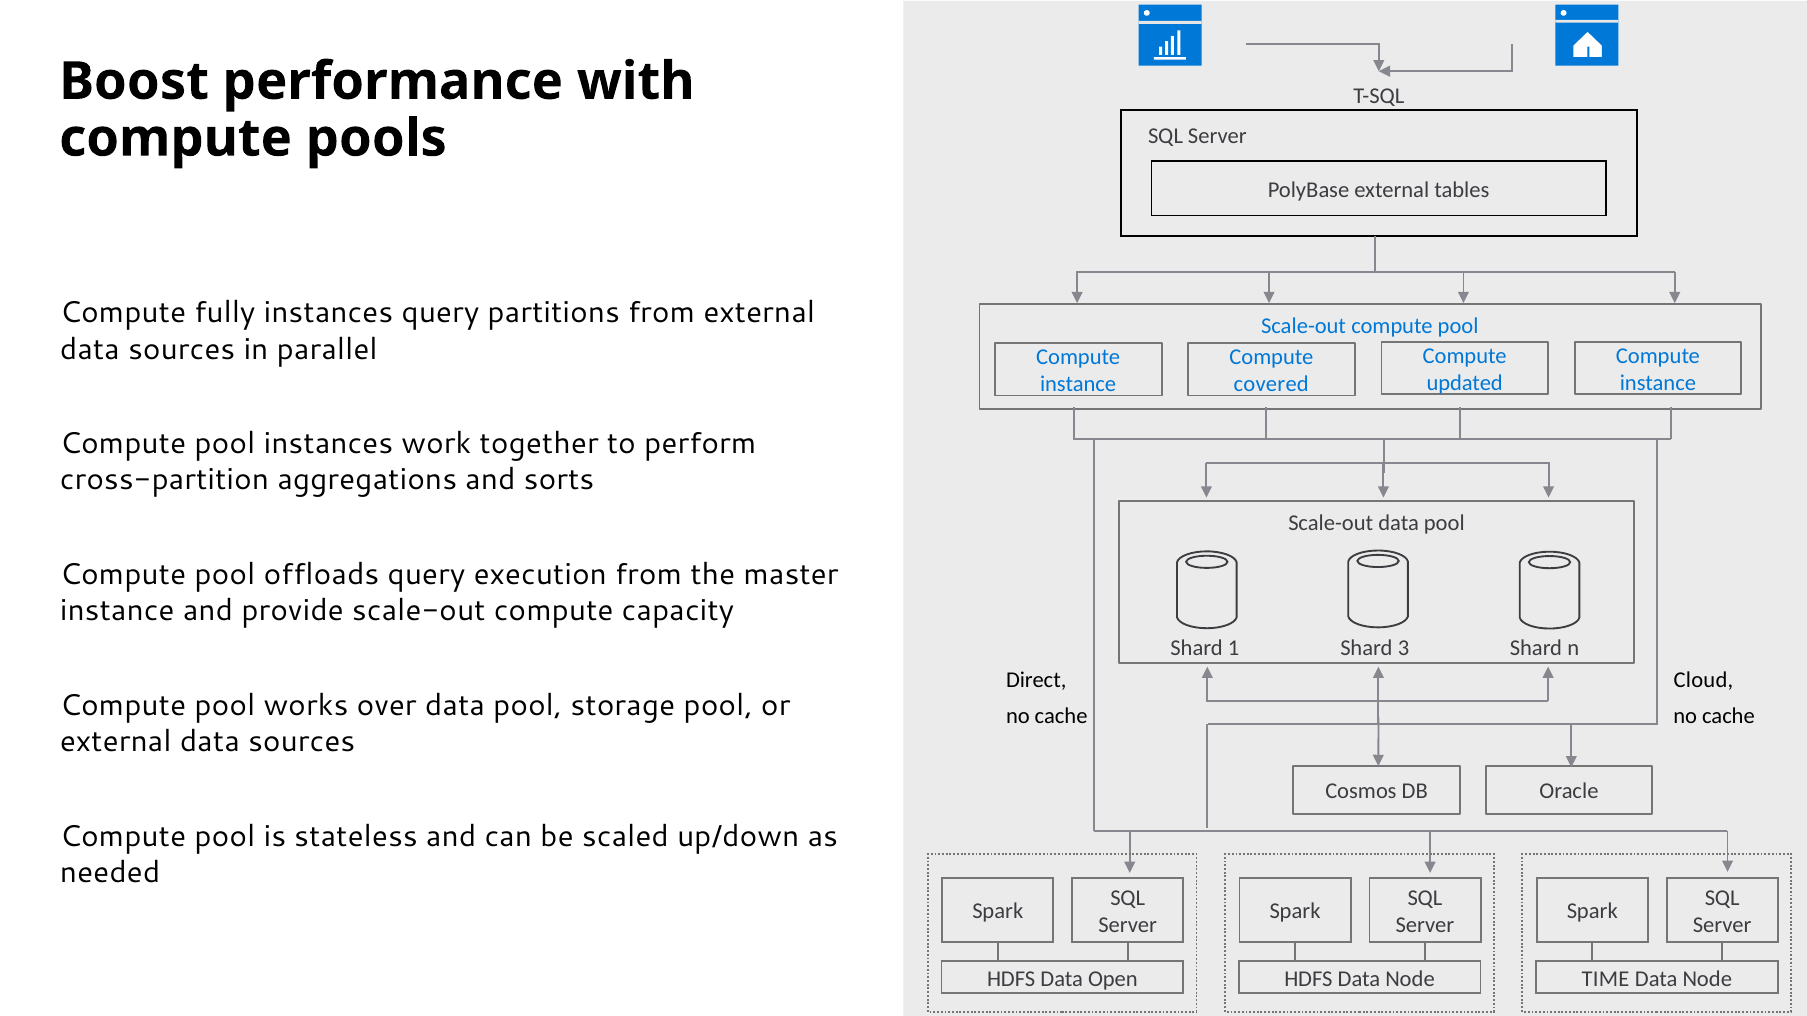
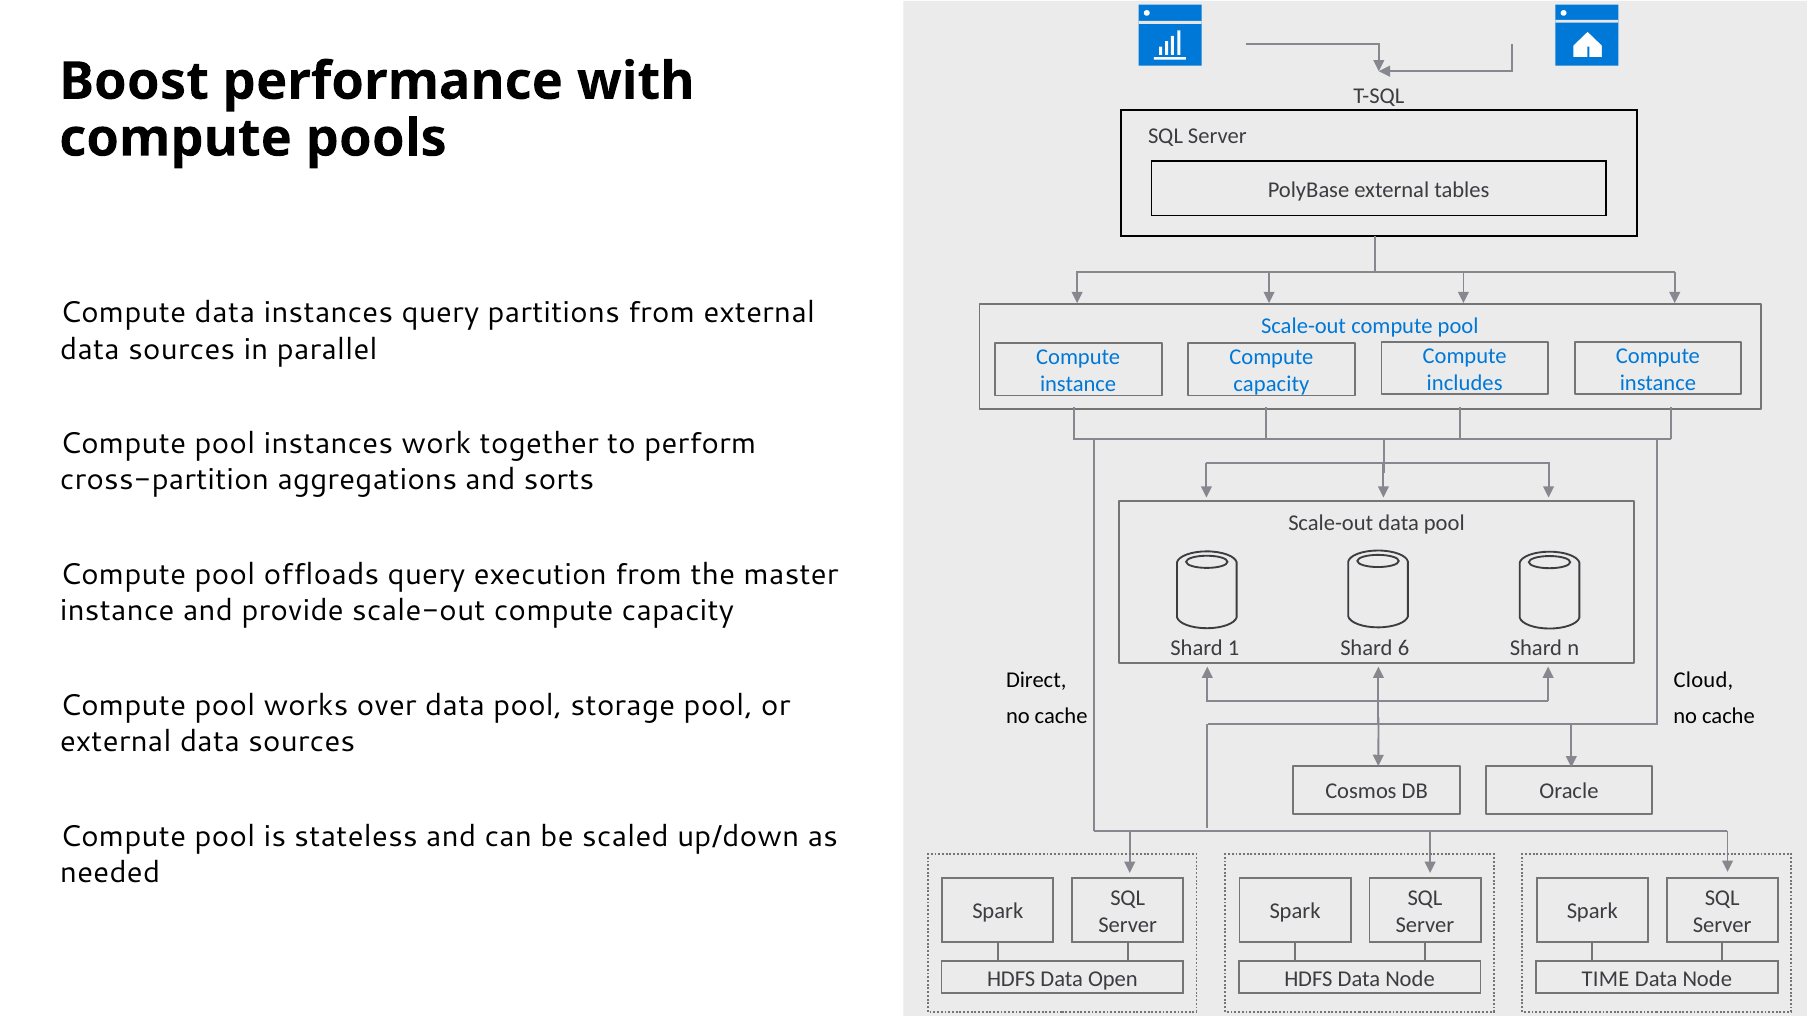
Compute fully: fully -> data
updated: updated -> includes
covered at (1271, 385): covered -> capacity
3: 3 -> 6
